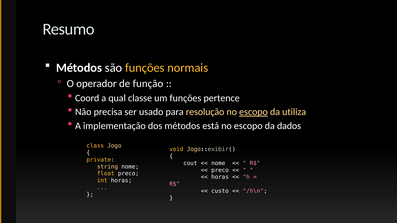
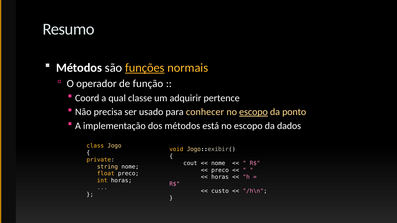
funções at (145, 68) underline: none -> present
um funções: funções -> adquirir
resolução: resolução -> conhecer
utiliza: utiliza -> ponto
